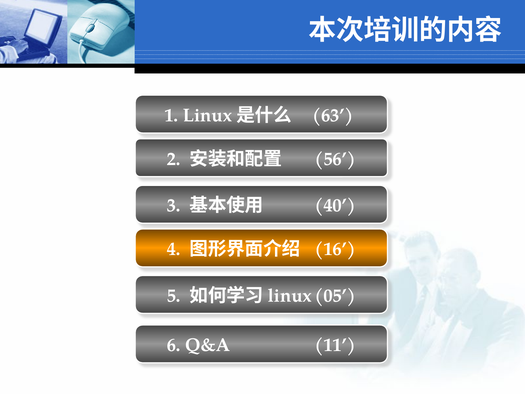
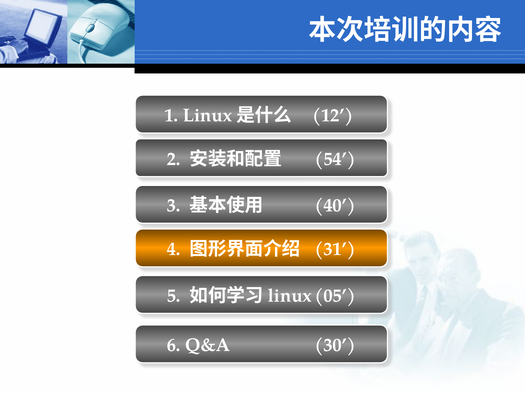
63: 63 -> 12
56: 56 -> 54
16: 16 -> 31
11: 11 -> 30
